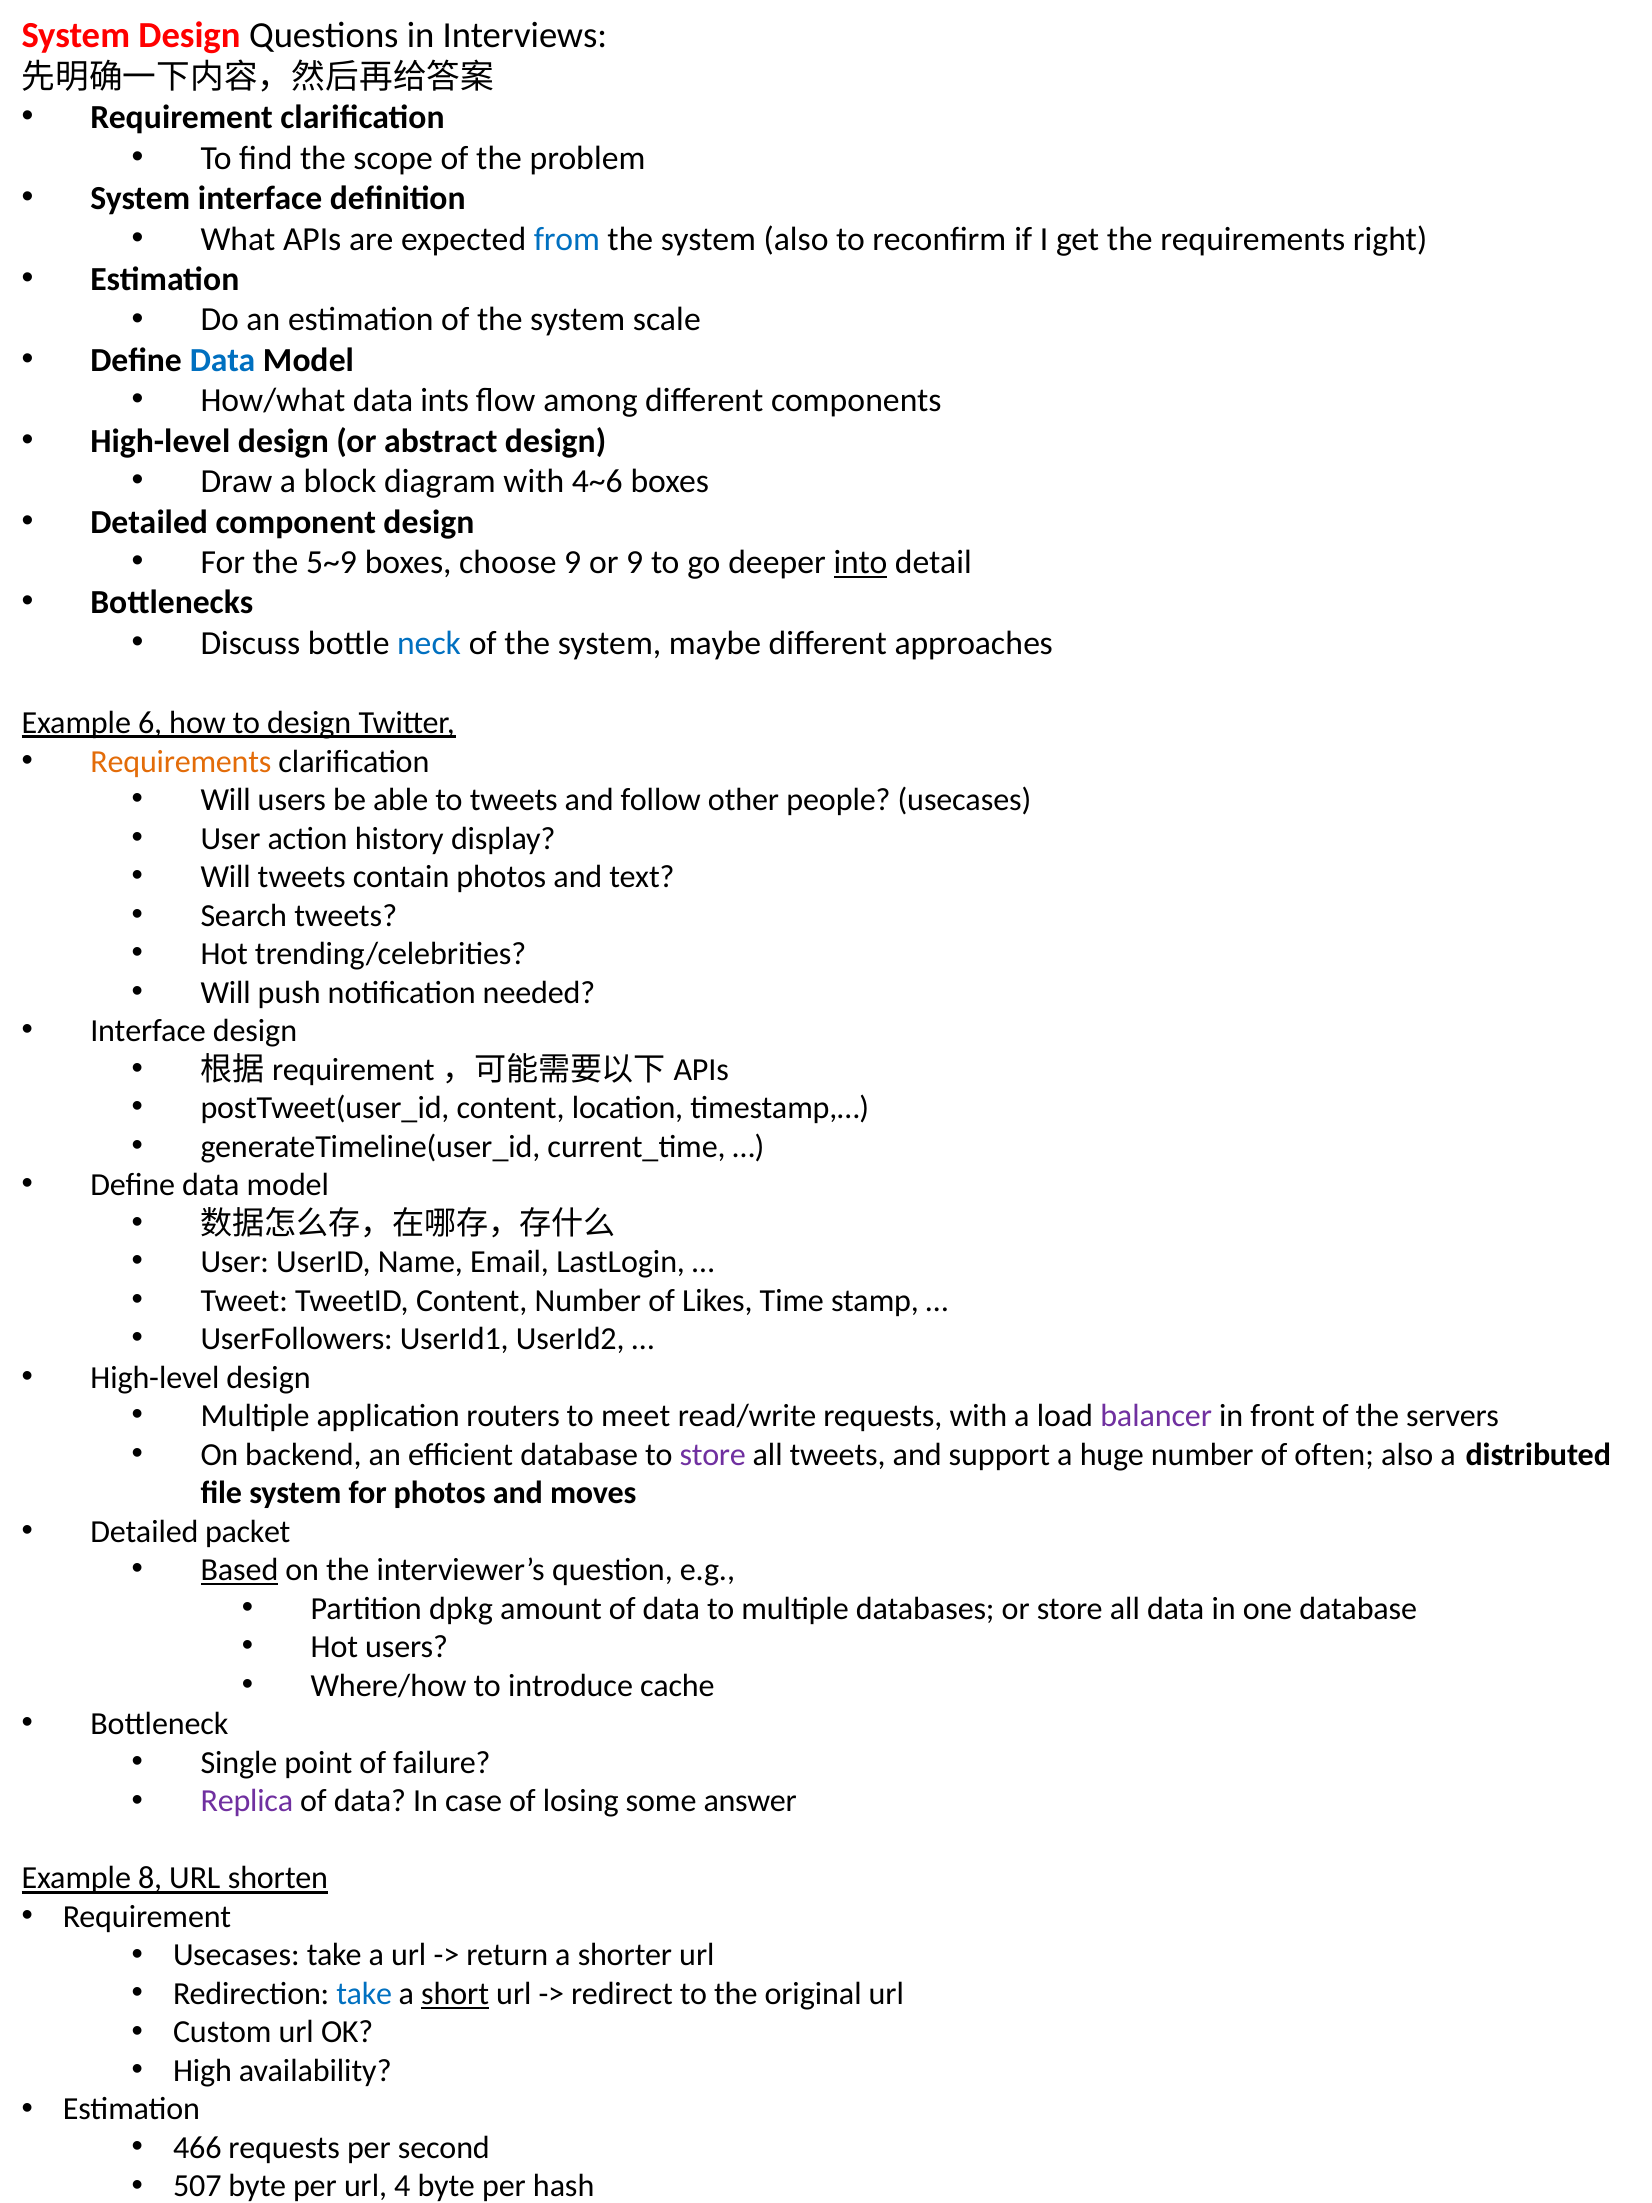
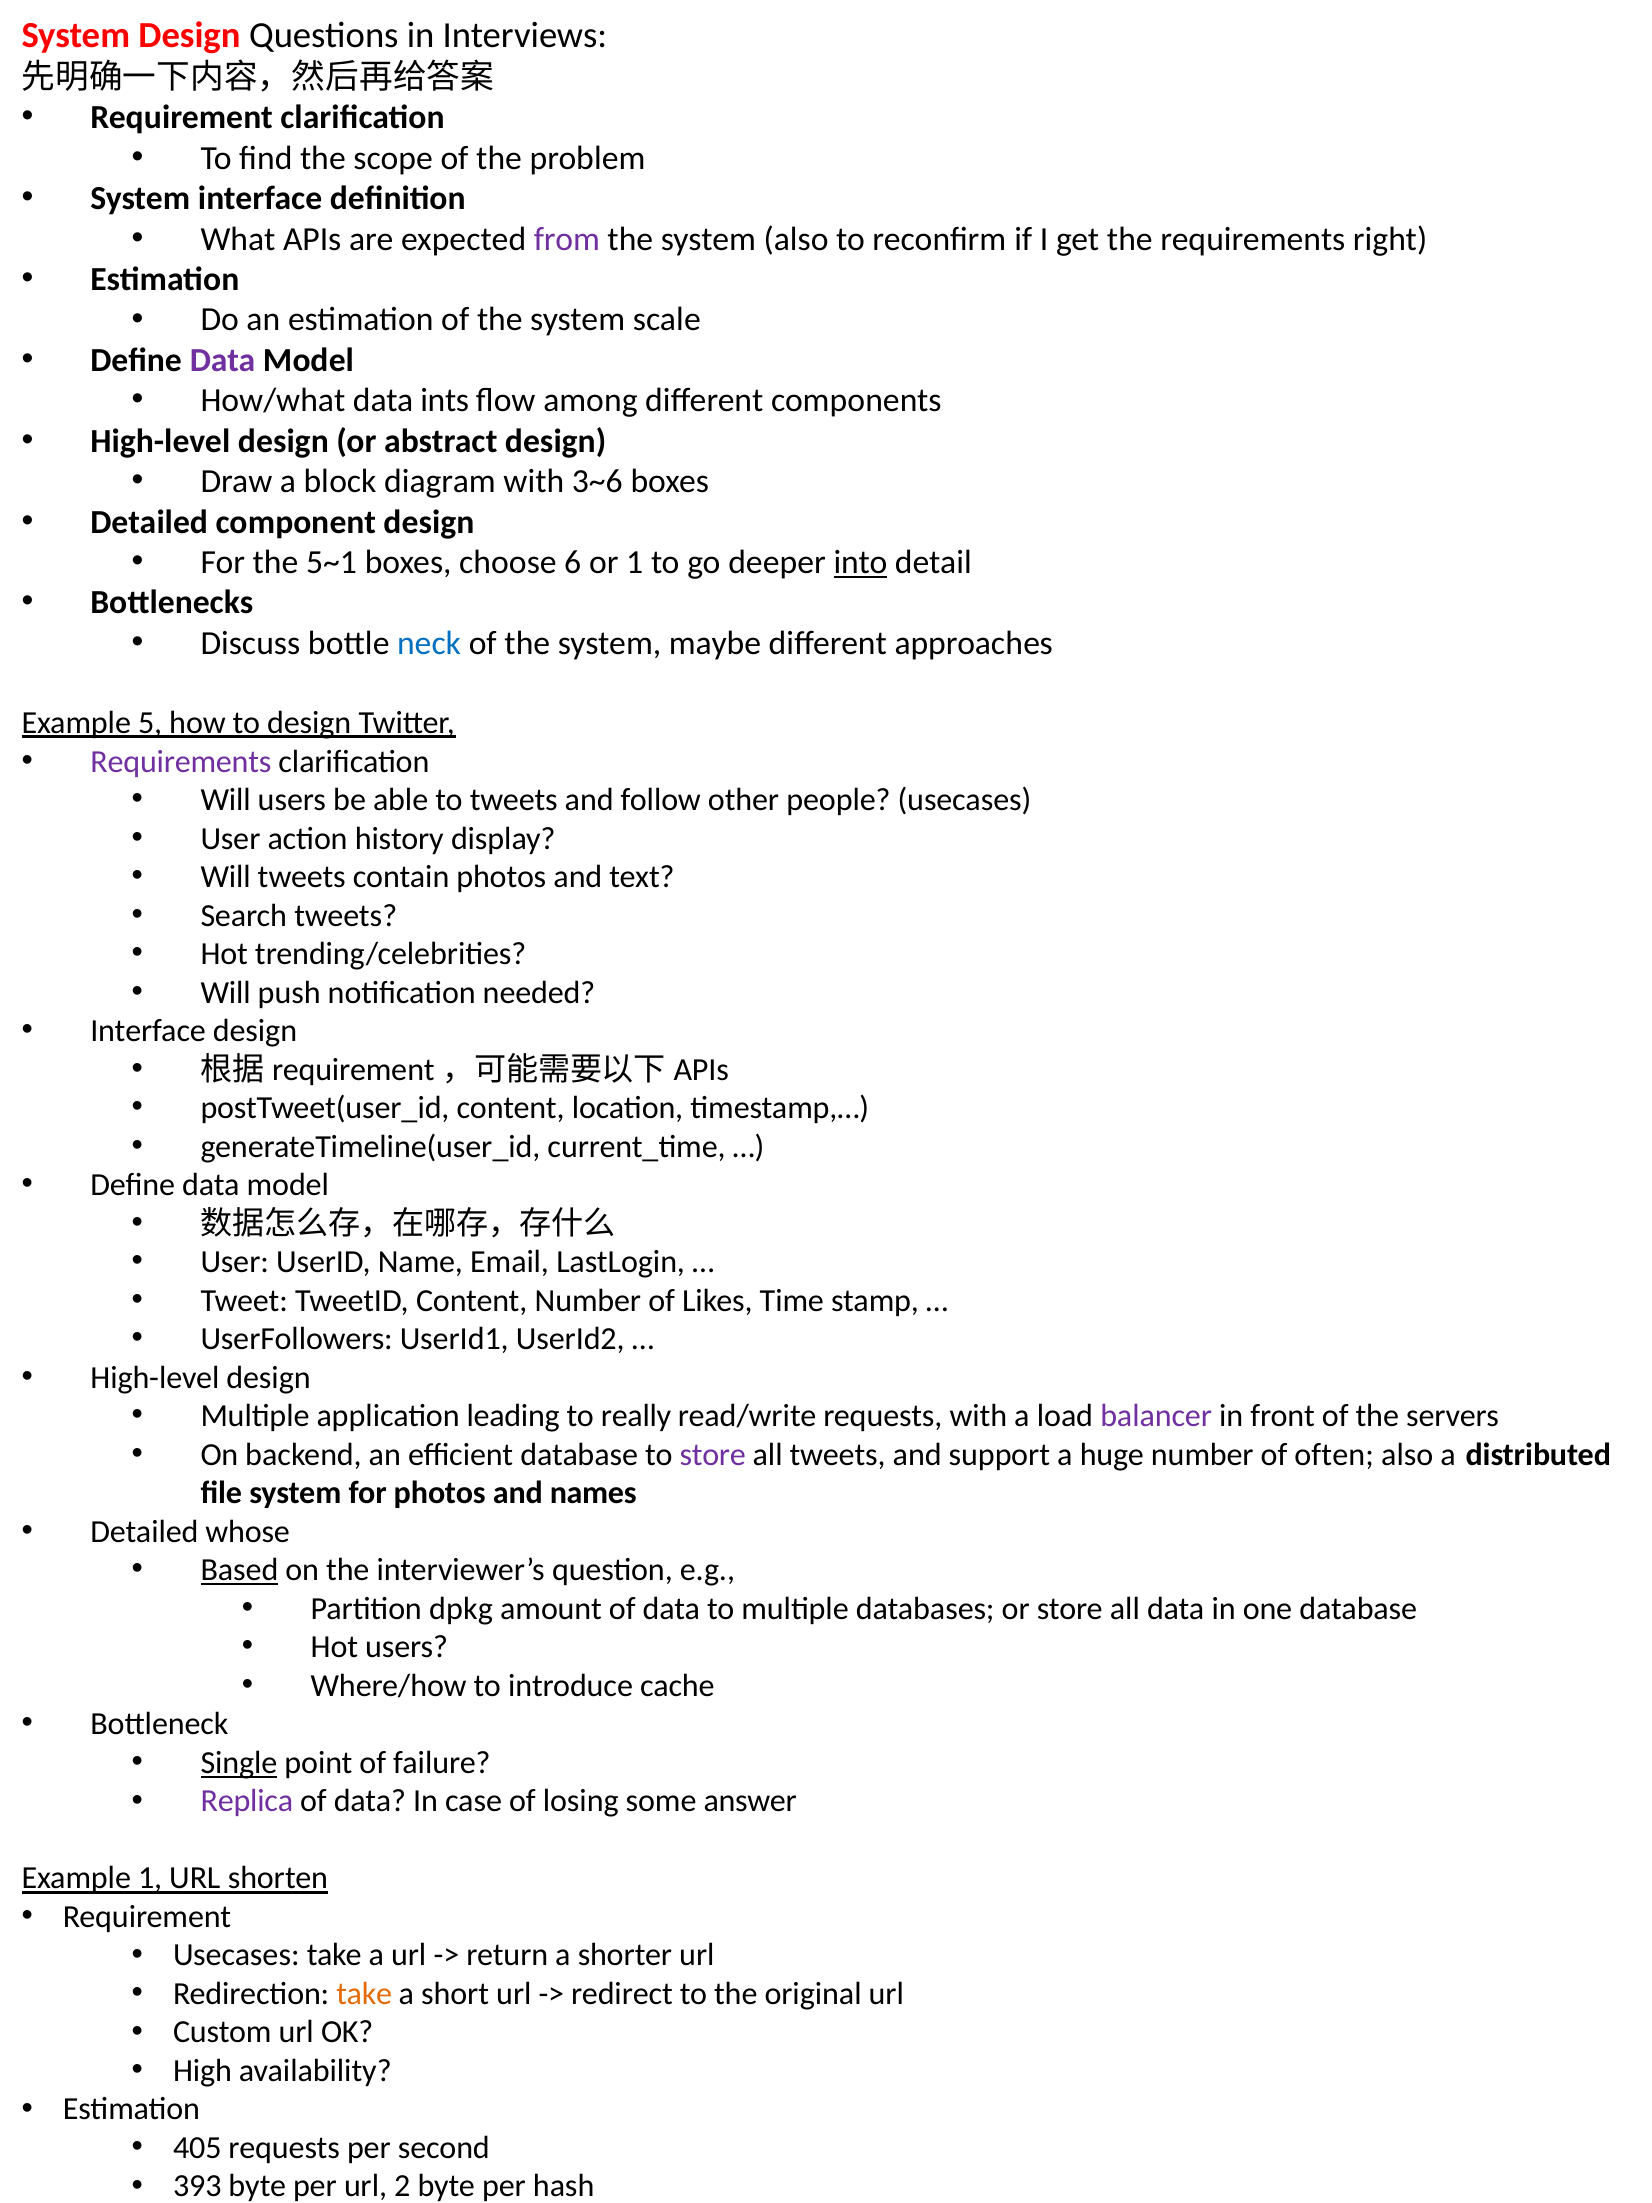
from at (567, 239) colour: blue -> purple
Data at (223, 360) colour: blue -> purple
4~6: 4~6 -> 3~6
5~9: 5~9 -> 5~1
choose 9: 9 -> 6
or 9: 9 -> 1
6: 6 -> 5
Requirements at (181, 761) colour: orange -> purple
routers: routers -> leading
meet: meet -> really
moves: moves -> names
packet: packet -> whose
Single underline: none -> present
Example 8: 8 -> 1
take at (364, 1993) colour: blue -> orange
short underline: present -> none
466: 466 -> 405
507: 507 -> 393
4: 4 -> 2
